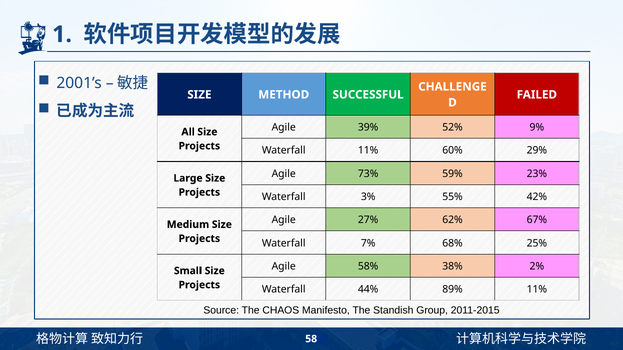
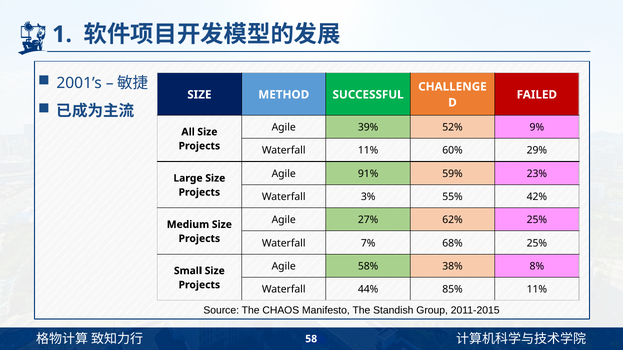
73%: 73% -> 91%
62% 67%: 67% -> 25%
2%: 2% -> 8%
89%: 89% -> 85%
